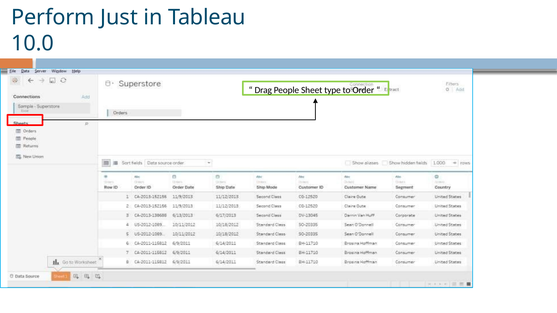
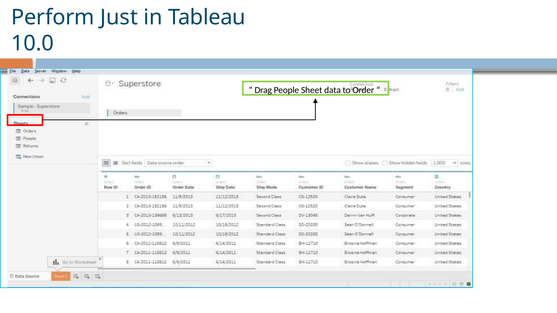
type: type -> data
